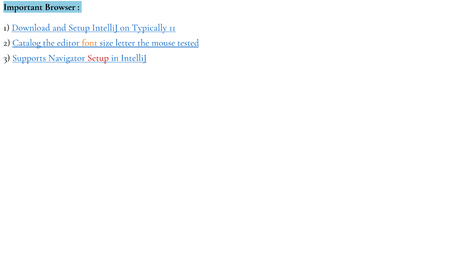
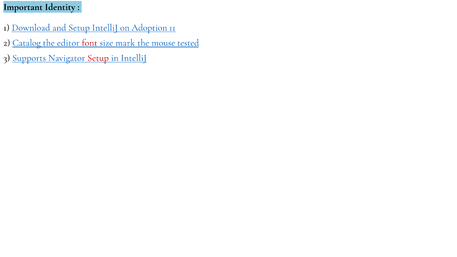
Browser: Browser -> Identity
Typically: Typically -> Adoption
font colour: orange -> red
letter: letter -> mark
